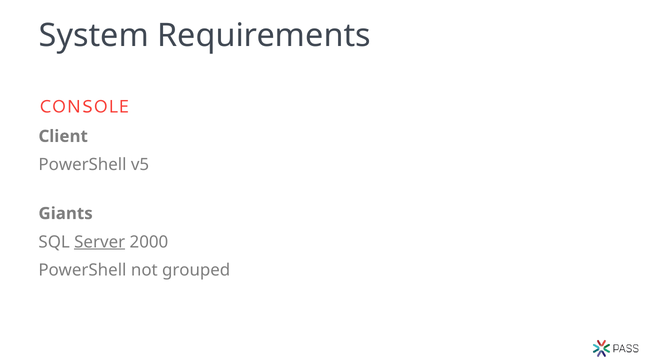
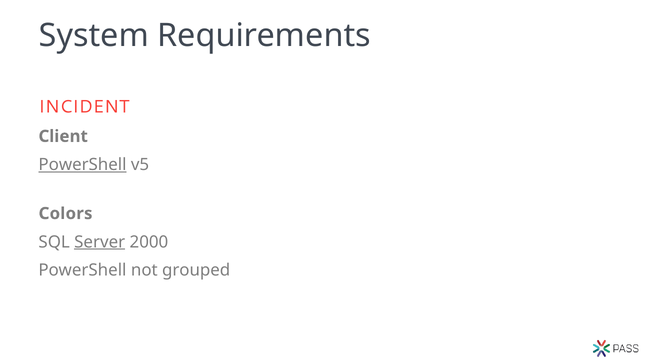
CONSOLE: CONSOLE -> INCIDENT
PowerShell at (82, 165) underline: none -> present
Giants: Giants -> Colors
